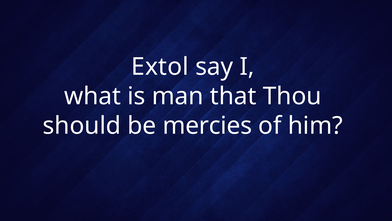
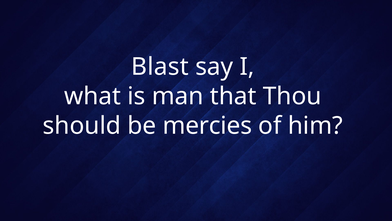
Extol: Extol -> Blast
